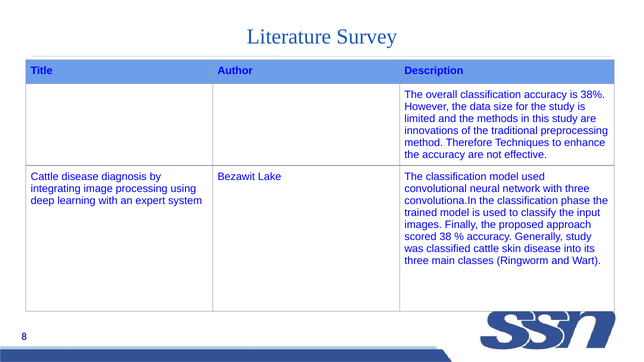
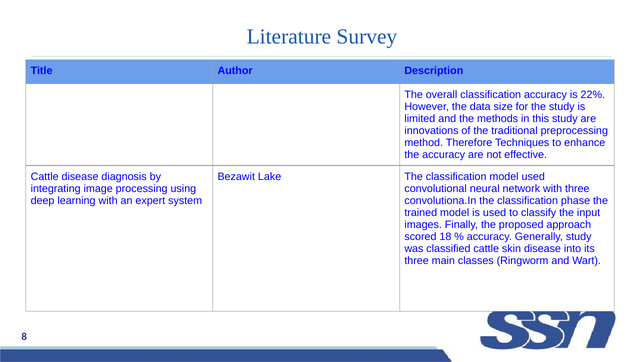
38%: 38% -> 22%
38: 38 -> 18
